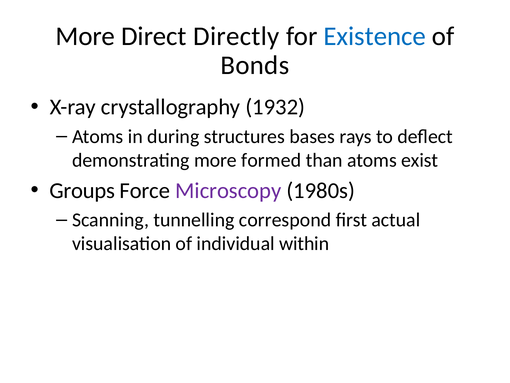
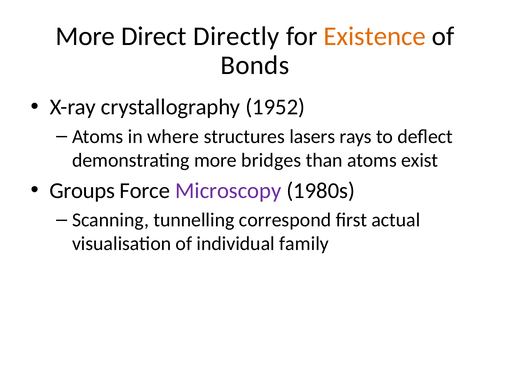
Existence colour: blue -> orange
1932: 1932 -> 1952
during: during -> where
bases: bases -> lasers
formed: formed -> bridges
within: within -> family
